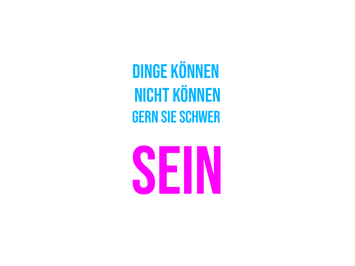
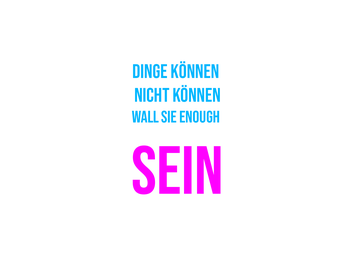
gern: gern -> wall
schwer: schwer -> enough
